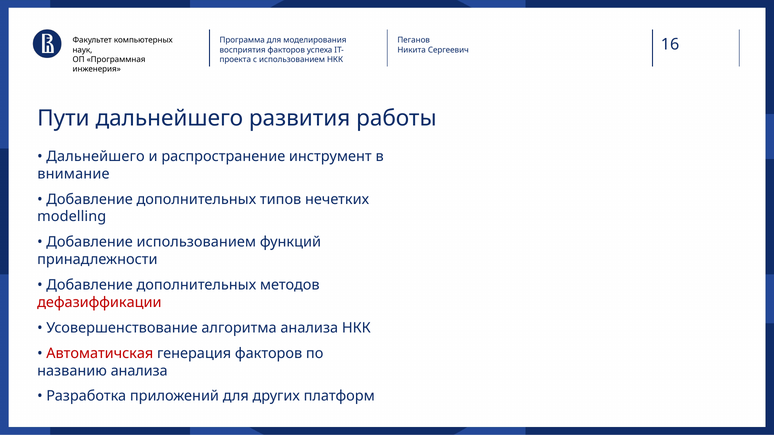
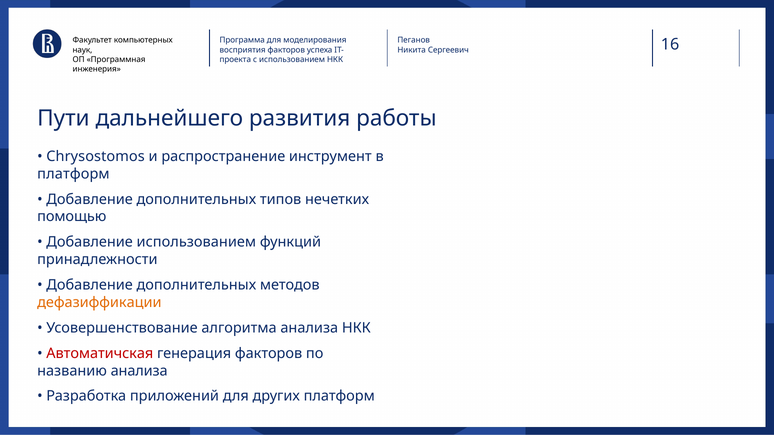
Дальнейшего at (96, 157): Дальнейшего -> Chrysostomos
внимание at (73, 174): внимание -> платформ
modelling: modelling -> помощью
дефазиффикации colour: red -> orange
